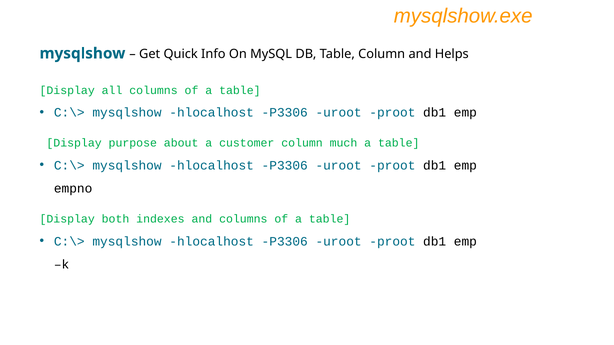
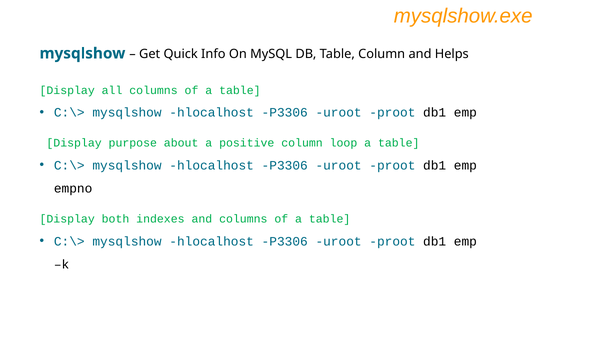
customer: customer -> positive
much: much -> loop
